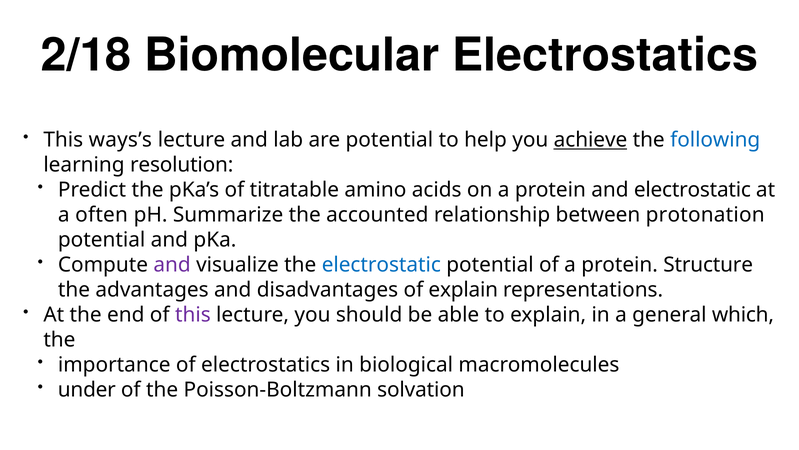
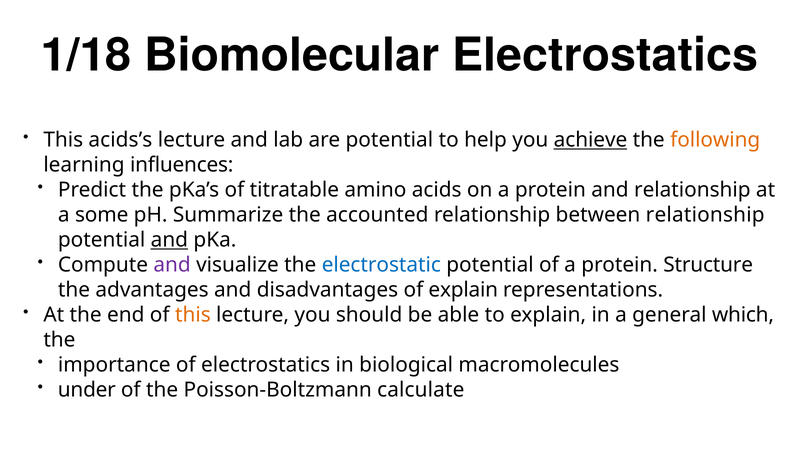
2/18: 2/18 -> 1/18
ways’s: ways’s -> acids’s
following colour: blue -> orange
resolution: resolution -> influences
and electrostatic: electrostatic -> relationship
often: often -> some
between protonation: protonation -> relationship
and at (169, 240) underline: none -> present
this at (193, 315) colour: purple -> orange
solvation: solvation -> calculate
